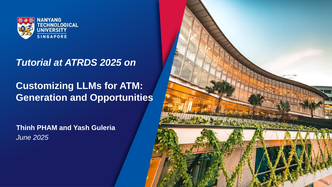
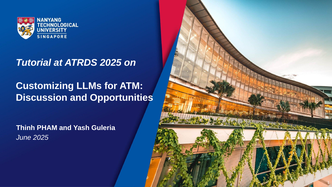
Generation: Generation -> Discussion
